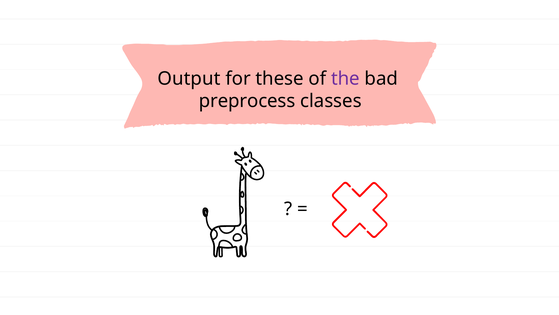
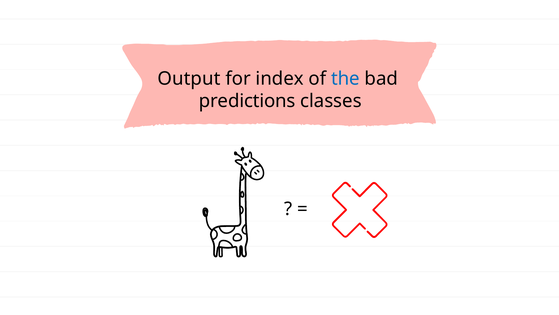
these: these -> index
the colour: purple -> blue
preprocess: preprocess -> predictions
